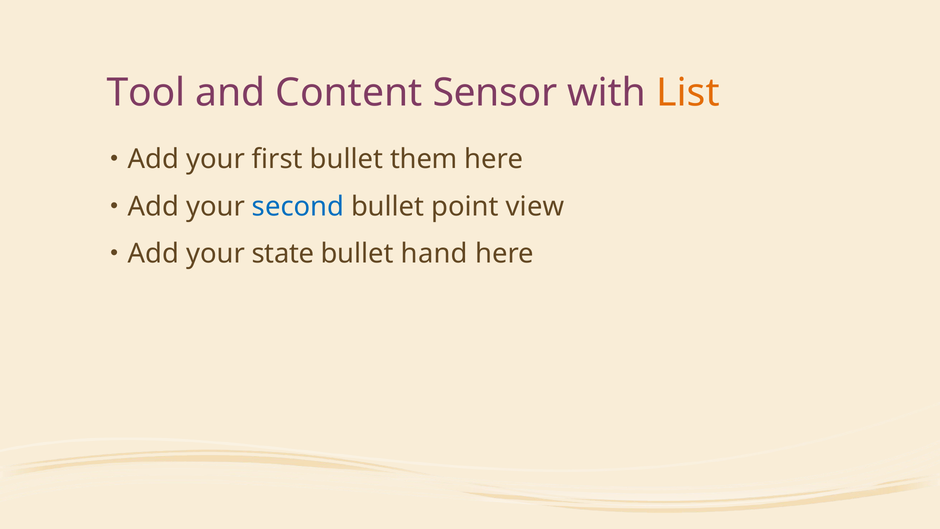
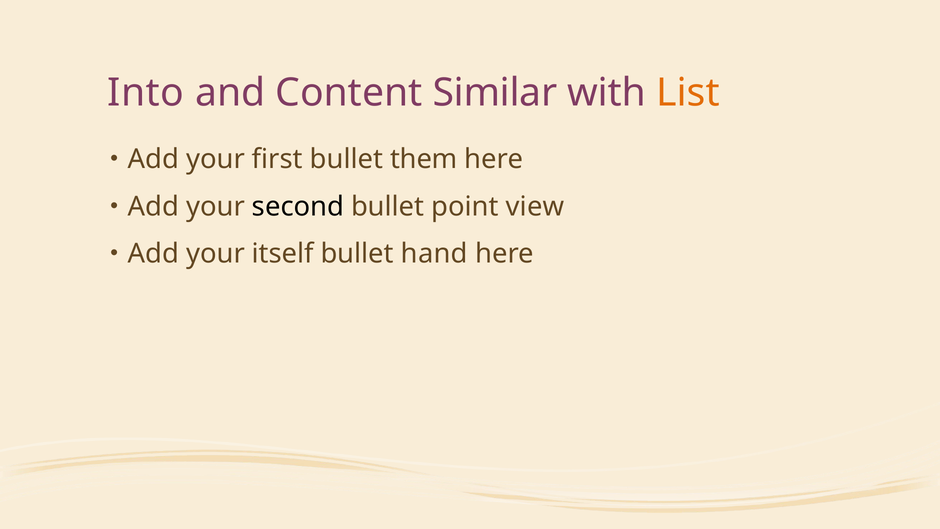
Tool: Tool -> Into
Sensor: Sensor -> Similar
second colour: blue -> black
state: state -> itself
